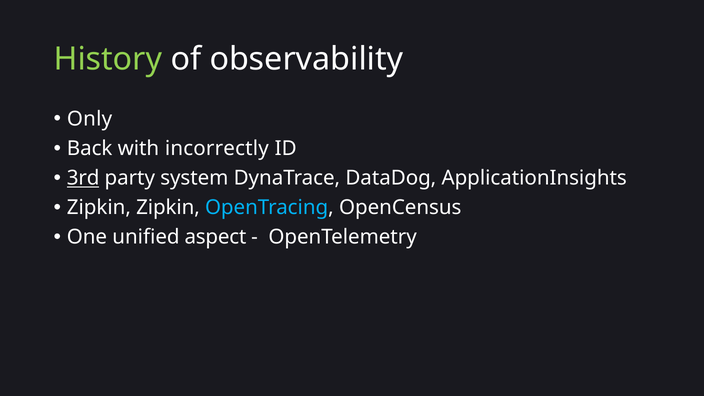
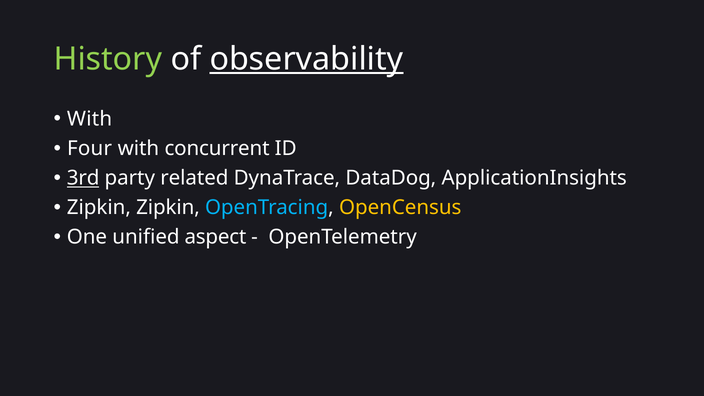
observability underline: none -> present
Only at (90, 119): Only -> With
Back: Back -> Four
incorrectly: incorrectly -> concurrent
system: system -> related
OpenCensus colour: white -> yellow
